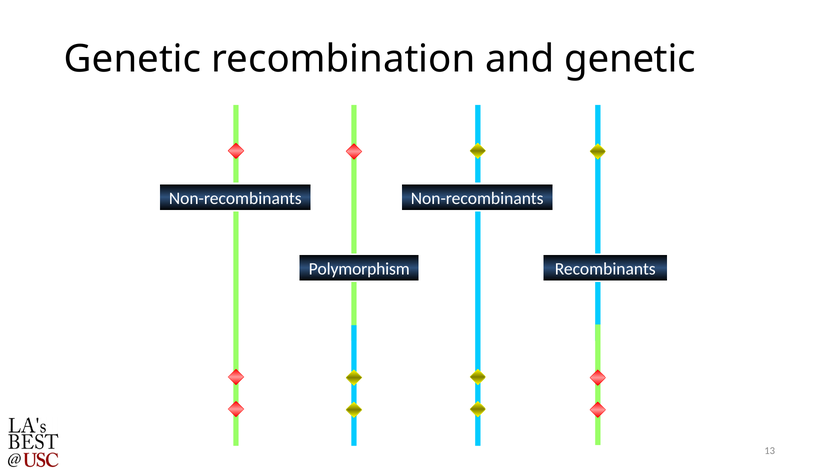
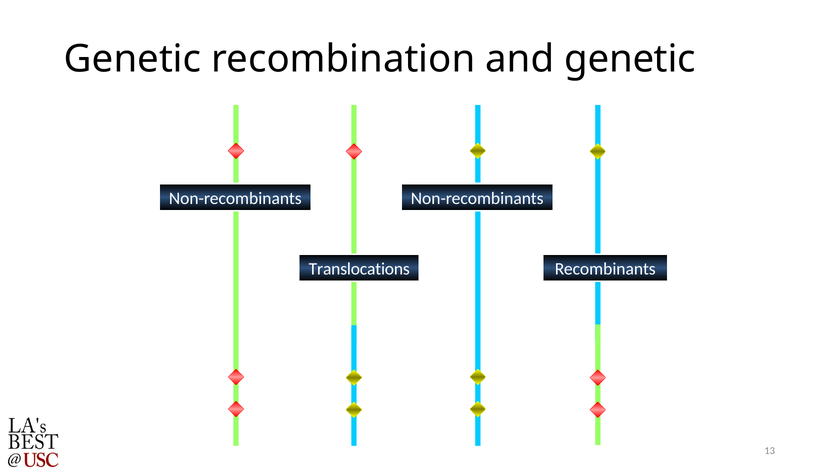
Polymorphism: Polymorphism -> Translocations
